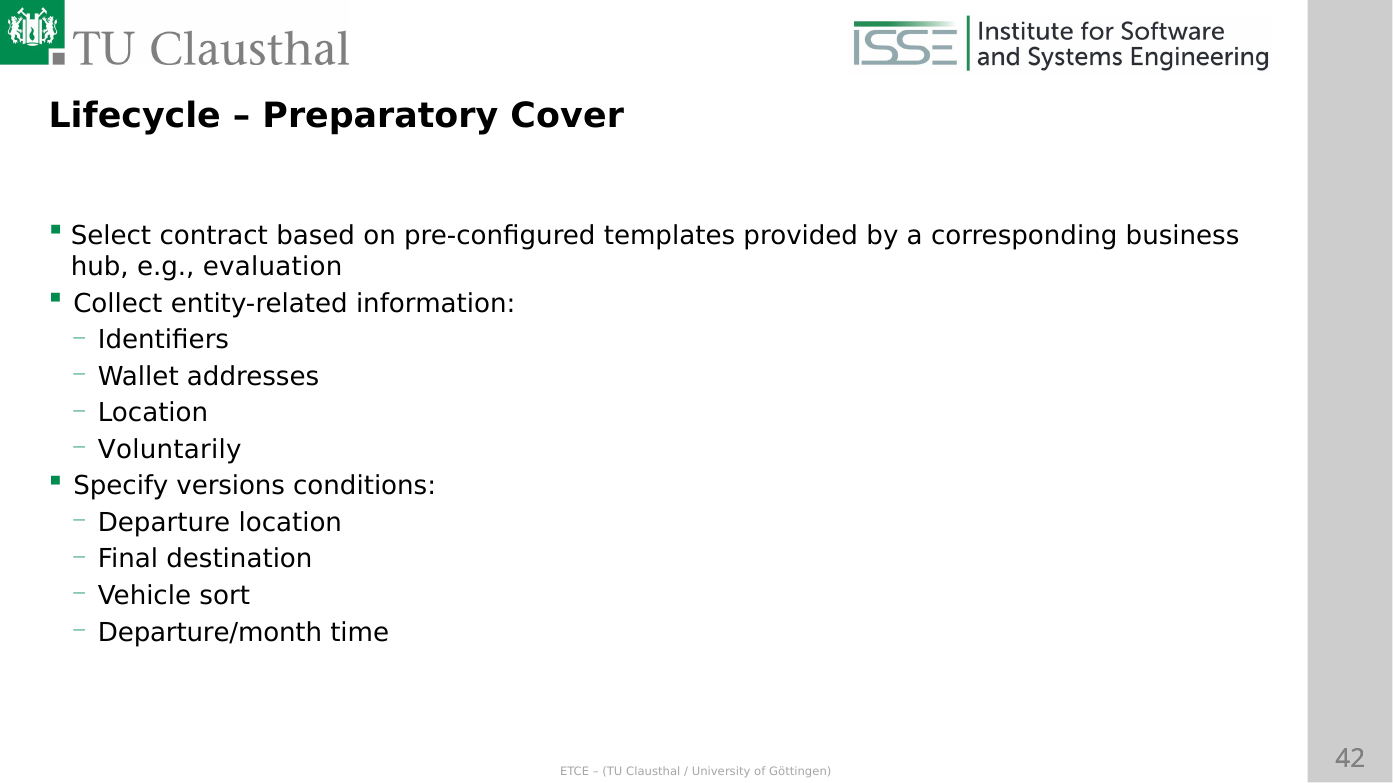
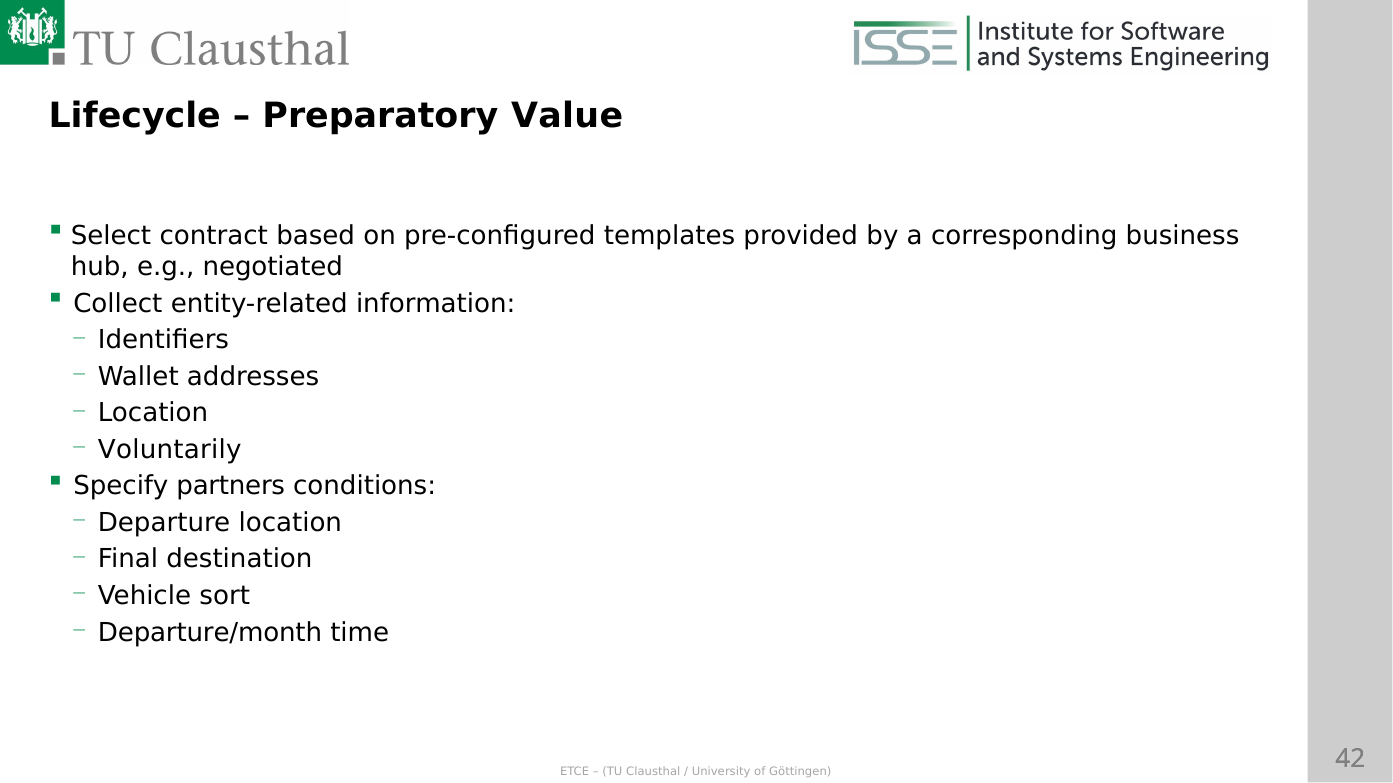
Cover: Cover -> Value
evaluation: evaluation -> negotiated
versions: versions -> partners
